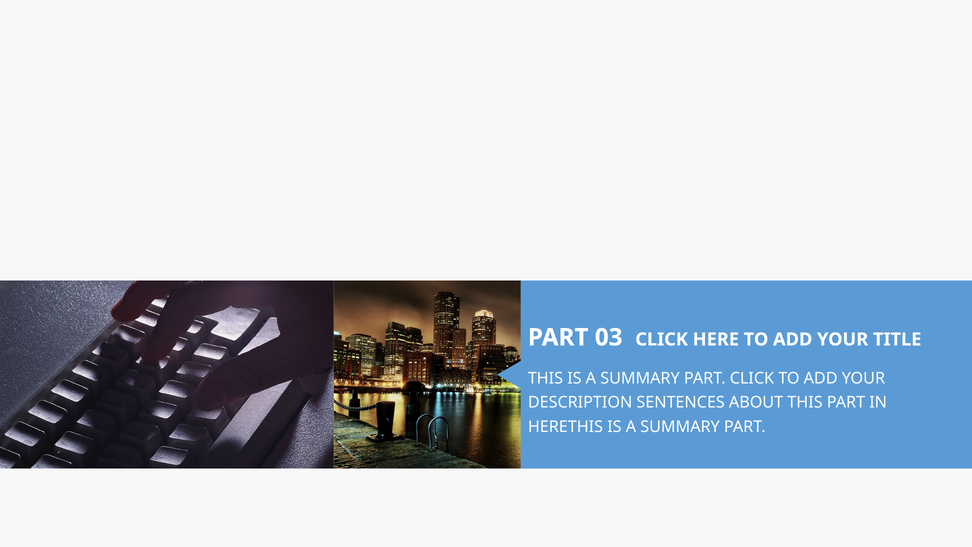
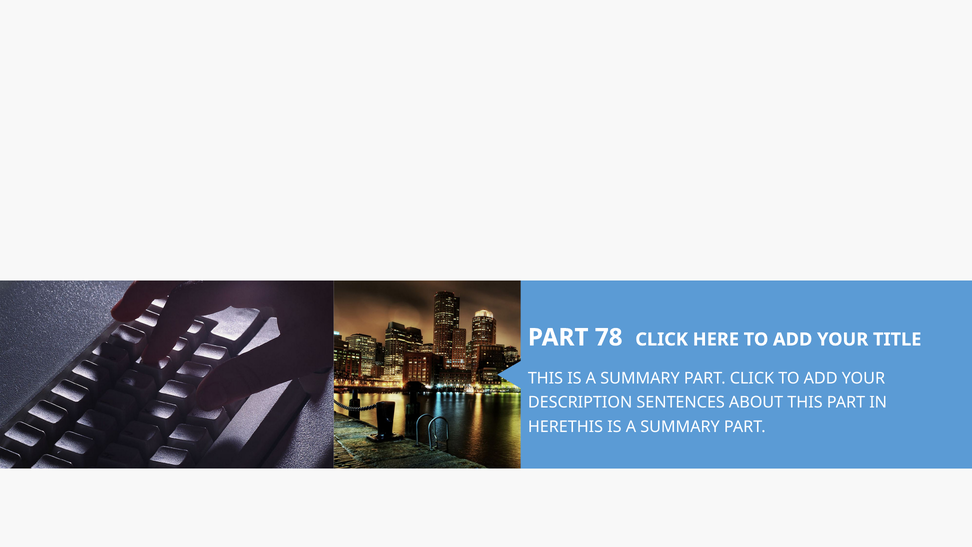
03: 03 -> 78
